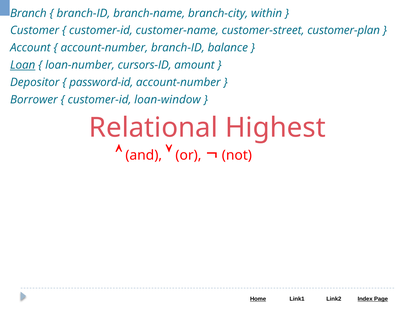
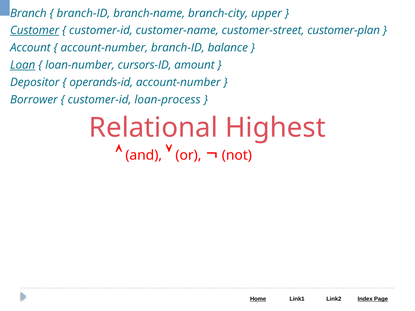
within: within -> upper
Customer underline: none -> present
password-id: password-id -> operands-id
loan-window: loan-window -> loan-process
